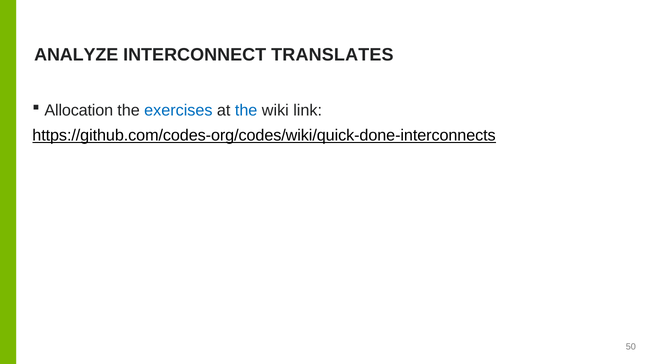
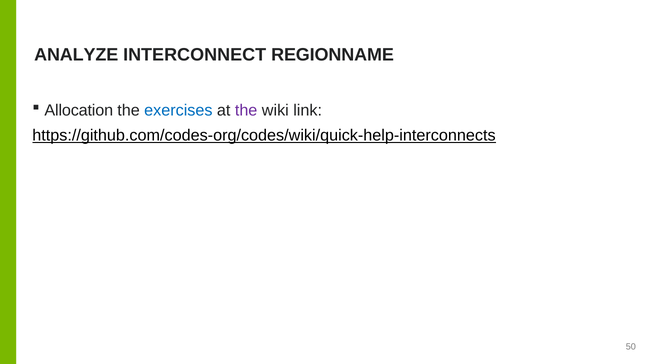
TRANSLATES: TRANSLATES -> REGIONNAME
the at (246, 110) colour: blue -> purple
https://github.com/codes-org/codes/wiki/quick-done-interconnects: https://github.com/codes-org/codes/wiki/quick-done-interconnects -> https://github.com/codes-org/codes/wiki/quick-help-interconnects
